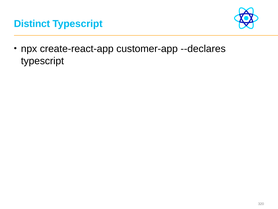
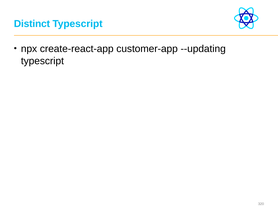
--declares: --declares -> --updating
